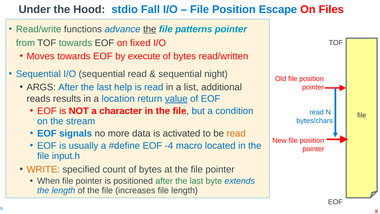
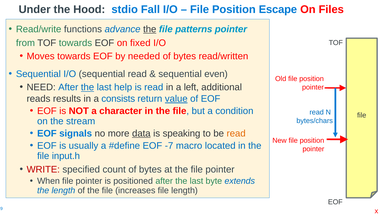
execute: execute -> needed
night: night -> even
ARGS: ARGS -> NEED
the at (88, 87) underline: none -> present
list: list -> left
location: location -> consists
data underline: none -> present
activated: activated -> speaking
-4: -4 -> -7
WRITE colour: orange -> red
